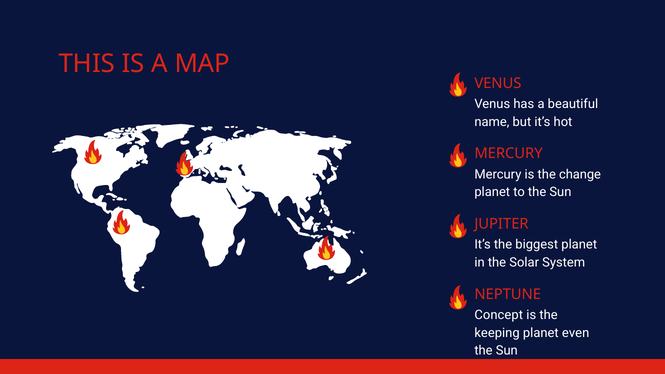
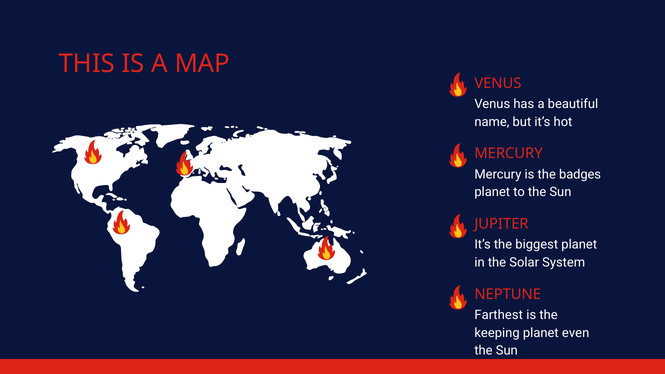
change: change -> badges
Concept: Concept -> Farthest
